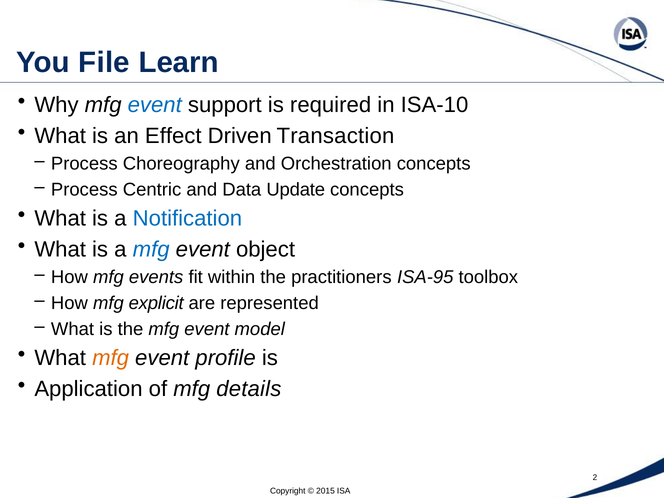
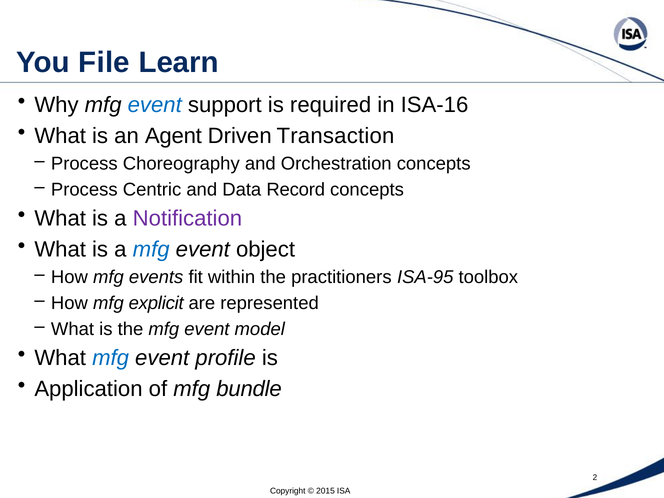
ISA-10: ISA-10 -> ISA-16
Effect: Effect -> Agent
Update: Update -> Record
Notification colour: blue -> purple
mfg at (111, 358) colour: orange -> blue
details: details -> bundle
